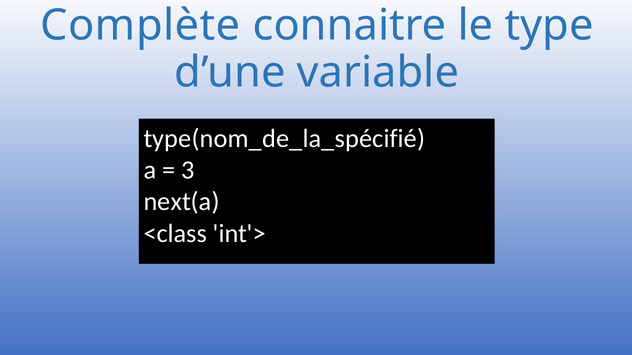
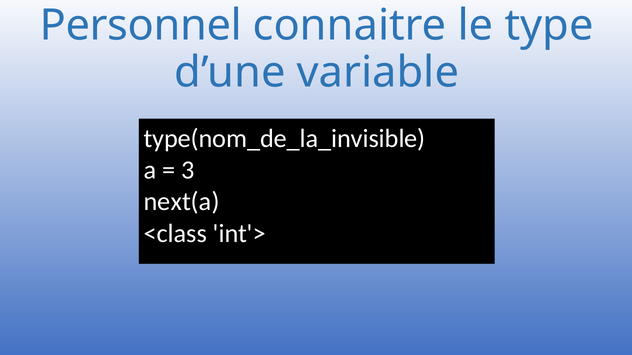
Complète: Complète -> Personnel
type(nom_de_la_spécifié: type(nom_de_la_spécifié -> type(nom_de_la_invisible
